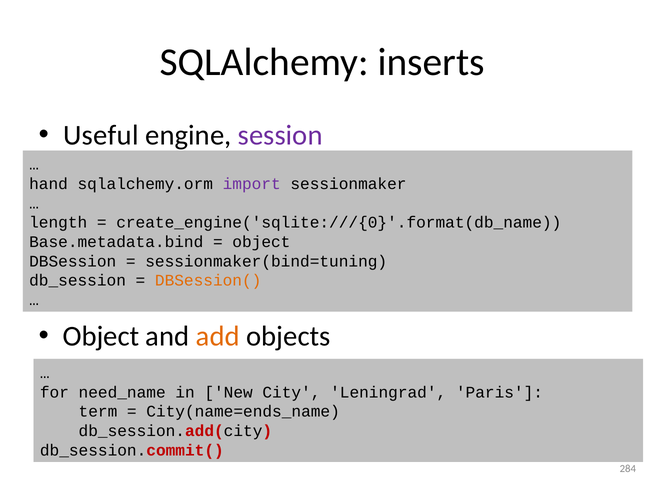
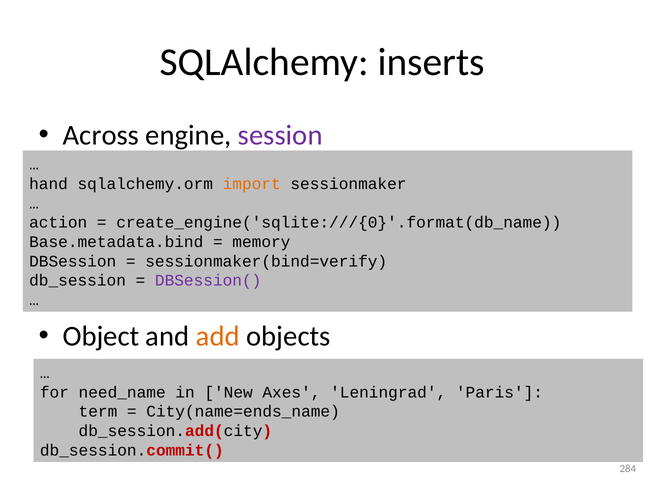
Useful: Useful -> Across
import colour: purple -> orange
length: length -> action
object at (261, 242): object -> memory
sessionmaker(bind=tuning: sessionmaker(bind=tuning -> sessionmaker(bind=verify
DBSession( colour: orange -> purple
City: City -> Axes
